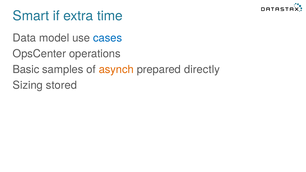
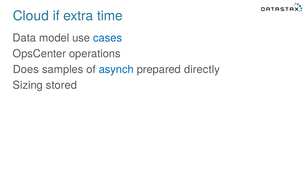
Smart: Smart -> Cloud
Basic: Basic -> Does
asynch colour: orange -> blue
